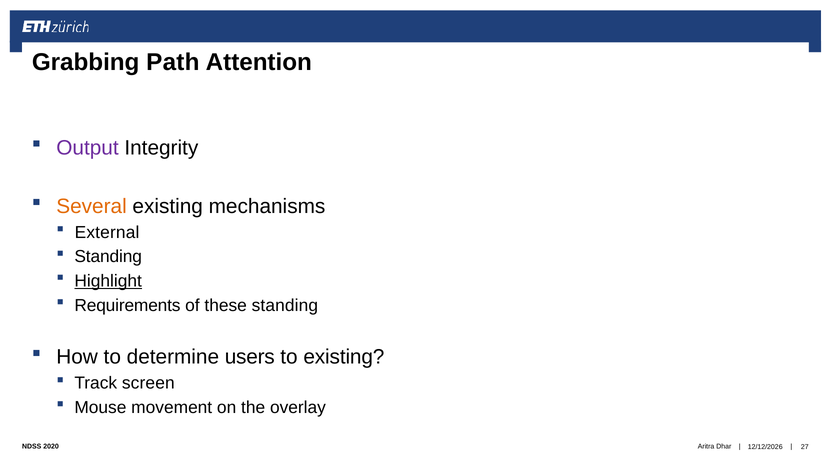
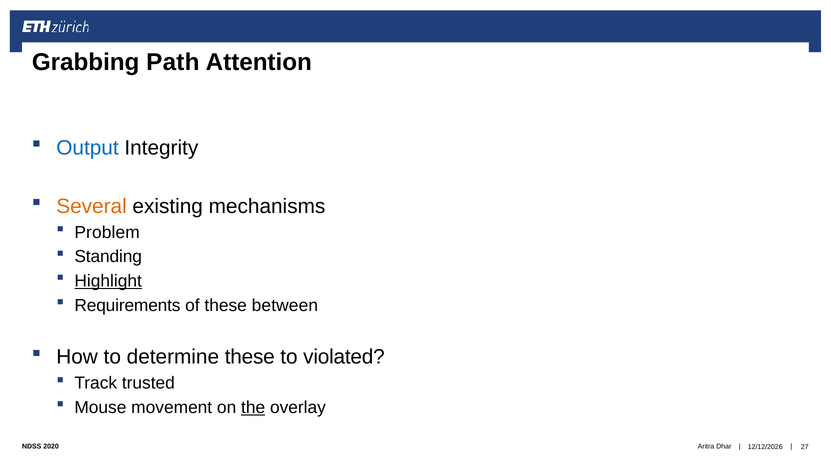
Output colour: purple -> blue
External: External -> Problem
these standing: standing -> between
determine users: users -> these
to existing: existing -> violated
screen: screen -> trusted
the underline: none -> present
